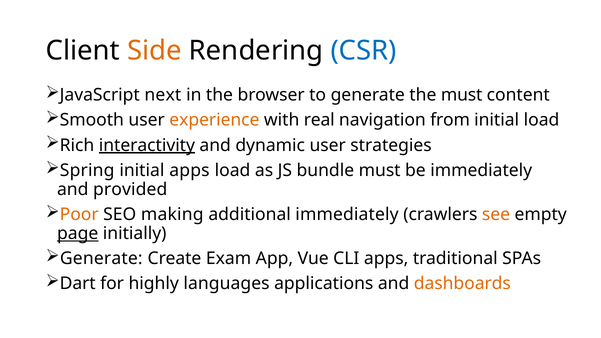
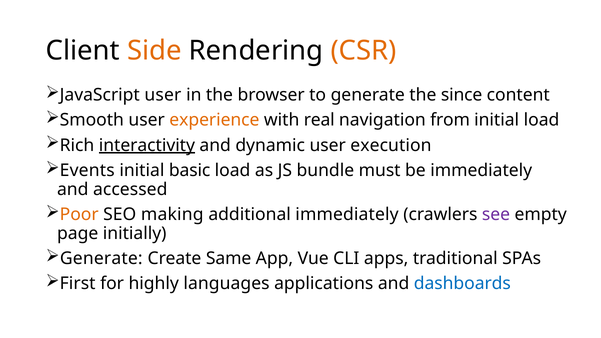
CSR colour: blue -> orange
JavaScript next: next -> user
the must: must -> since
strategies: strategies -> execution
Spring: Spring -> Events
initial apps: apps -> basic
provided: provided -> accessed
see colour: orange -> purple
page underline: present -> none
Exam: Exam -> Same
Dart: Dart -> First
dashboards colour: orange -> blue
